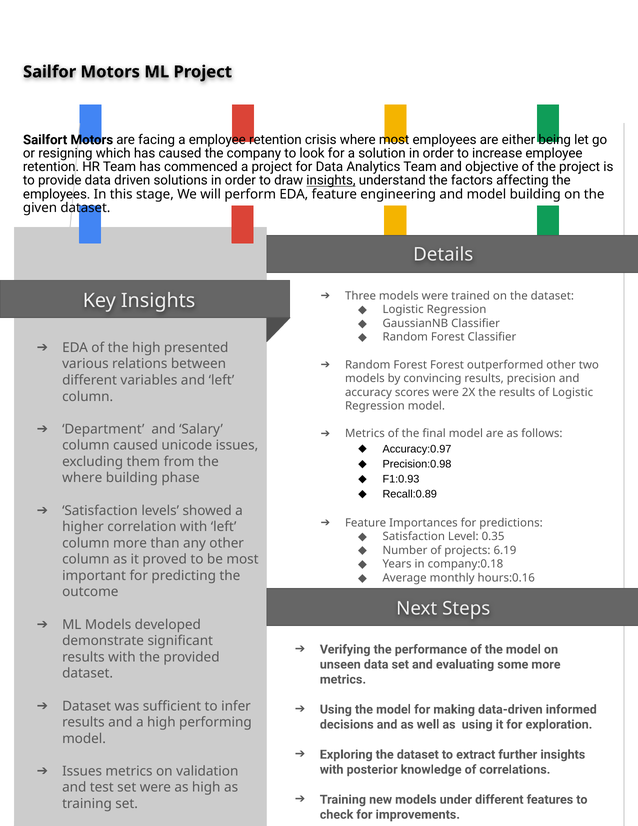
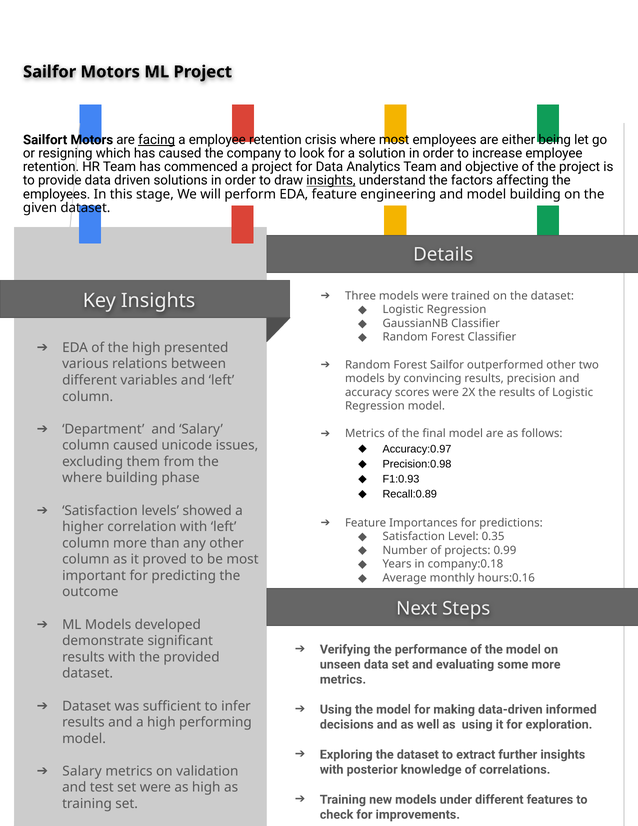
facing underline: none -> present
Forest Forest: Forest -> Sailfor
6.19: 6.19 -> 0.99
Issues at (82, 771): Issues -> Salary
